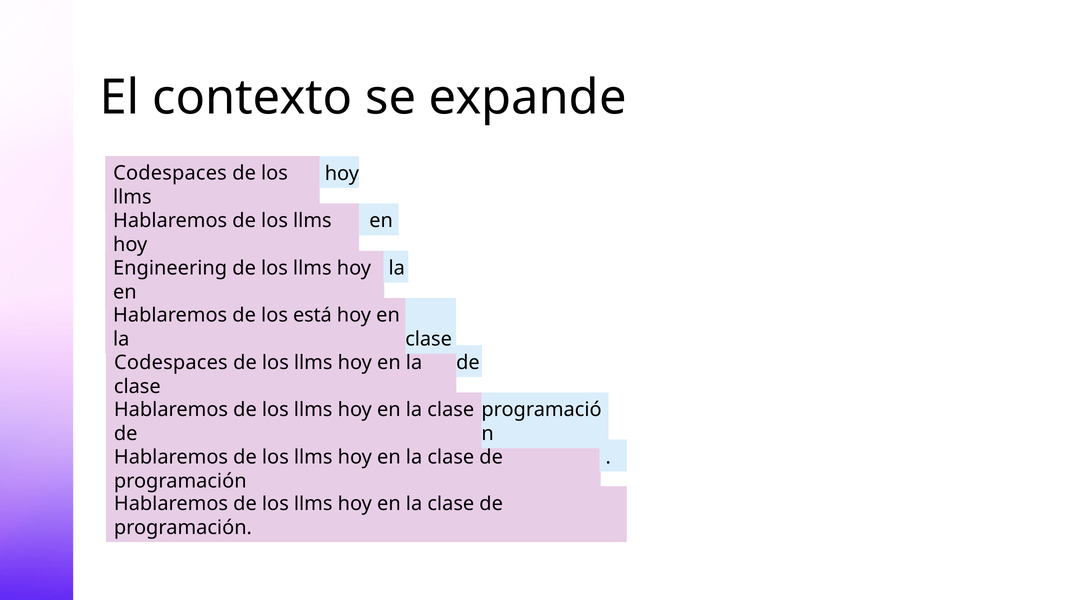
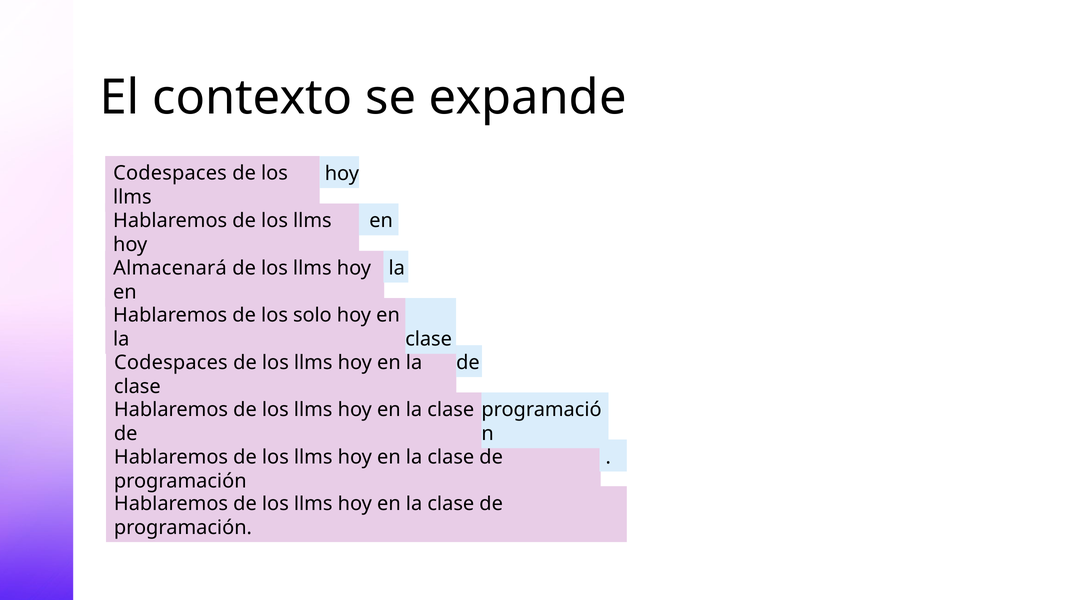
Engineering: Engineering -> Almacenará
está: está -> solo
